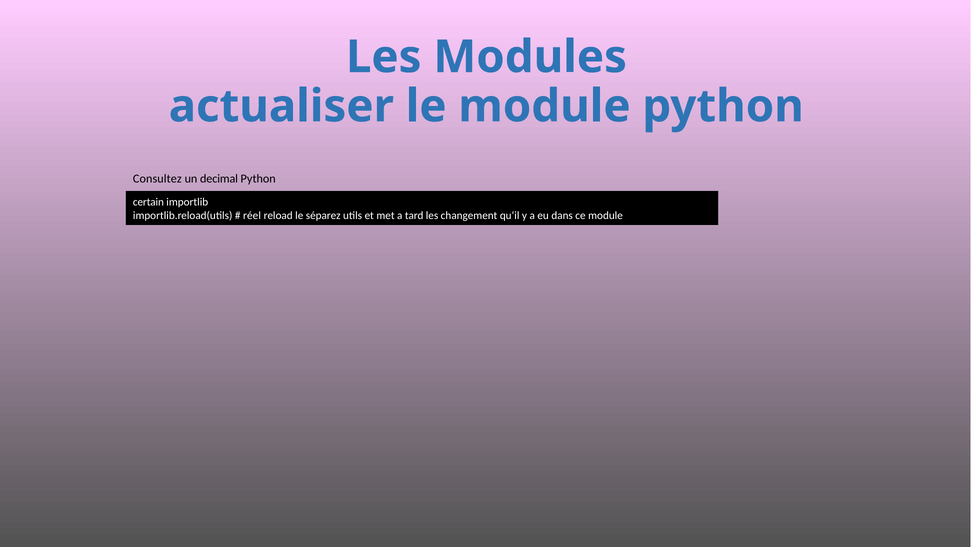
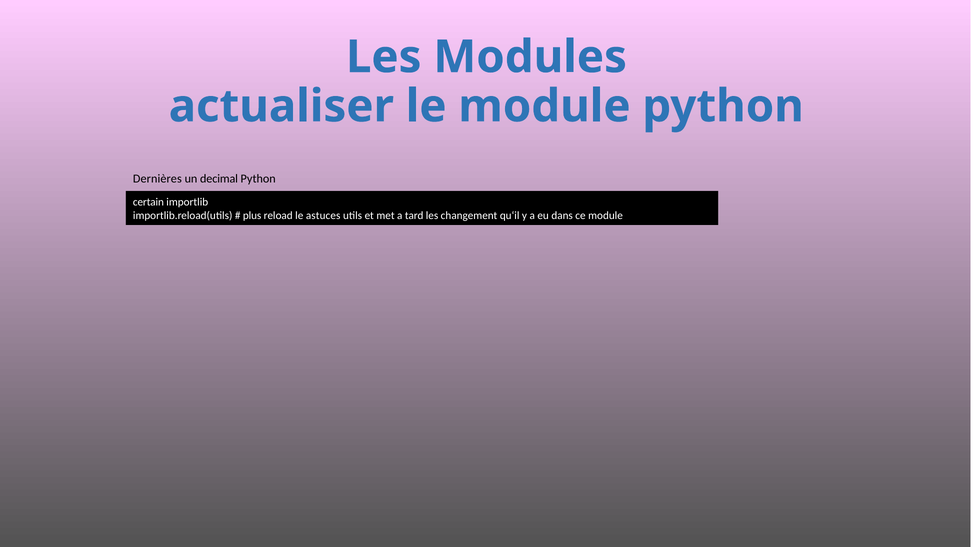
Consultez: Consultez -> Dernières
réel: réel -> plus
séparez: séparez -> astuces
